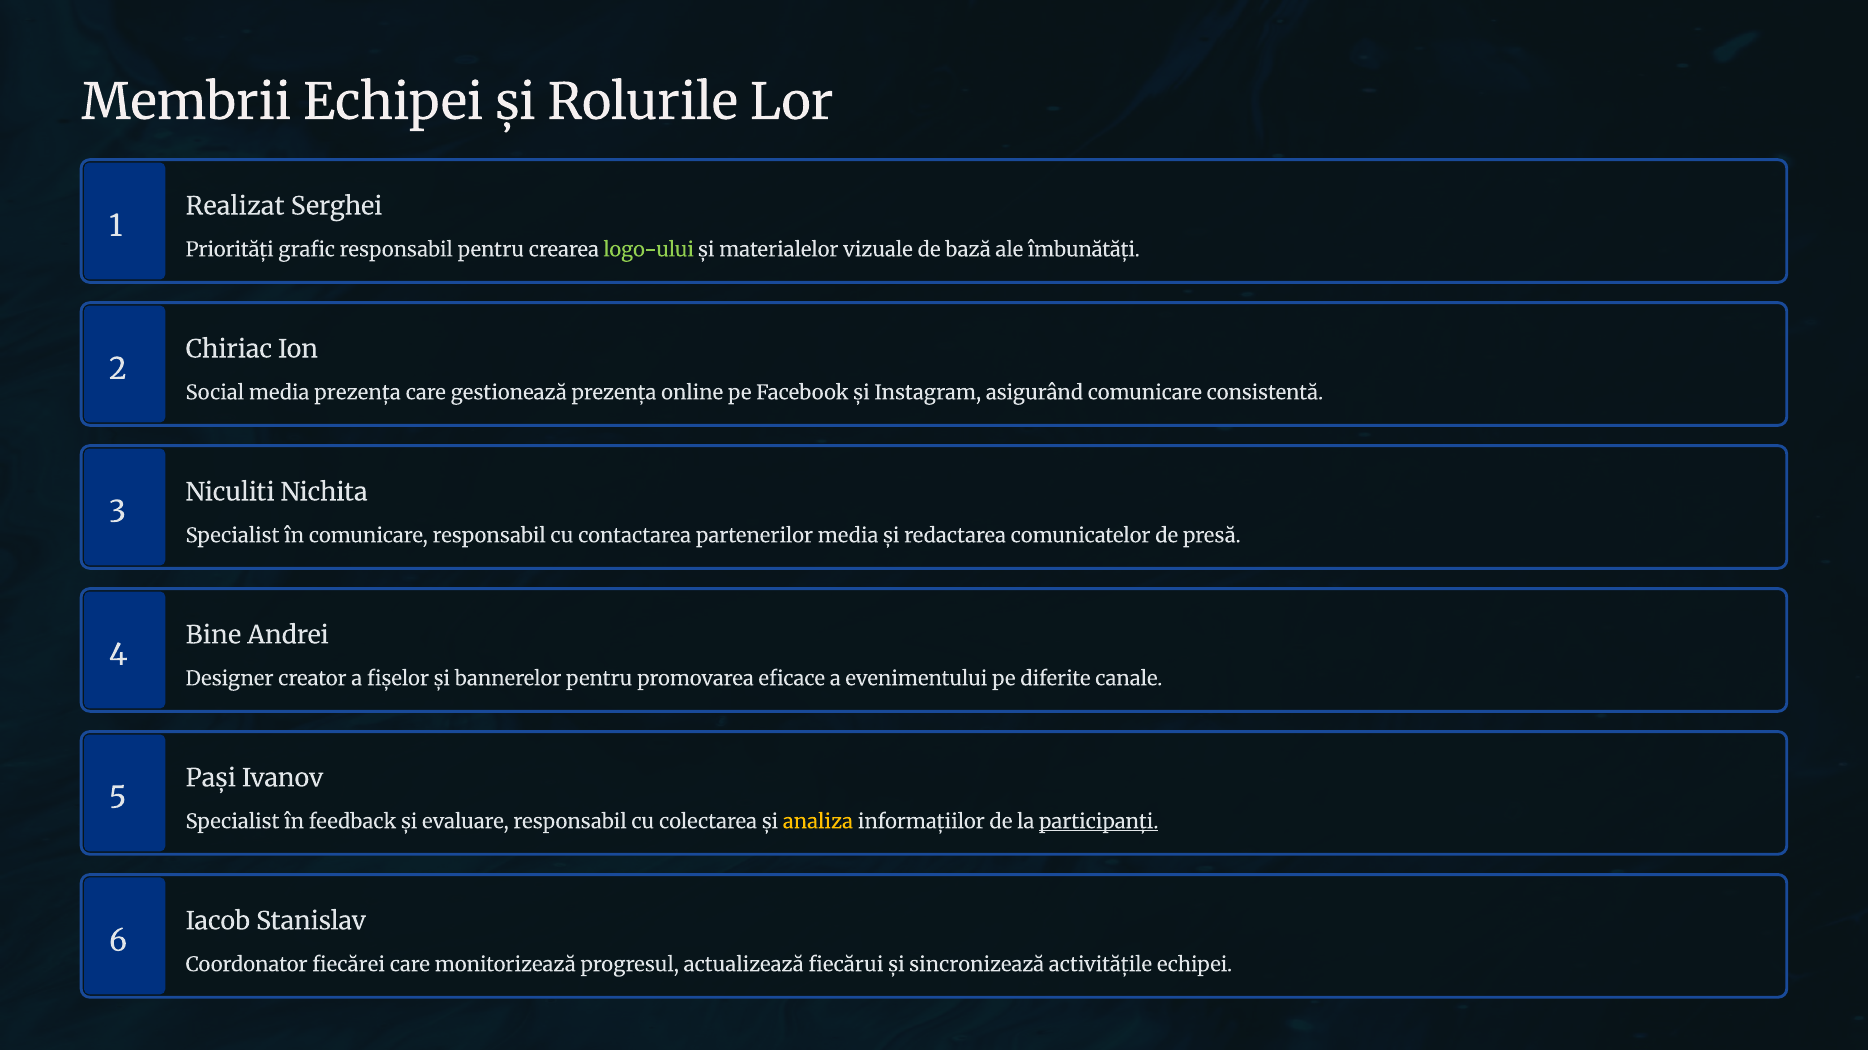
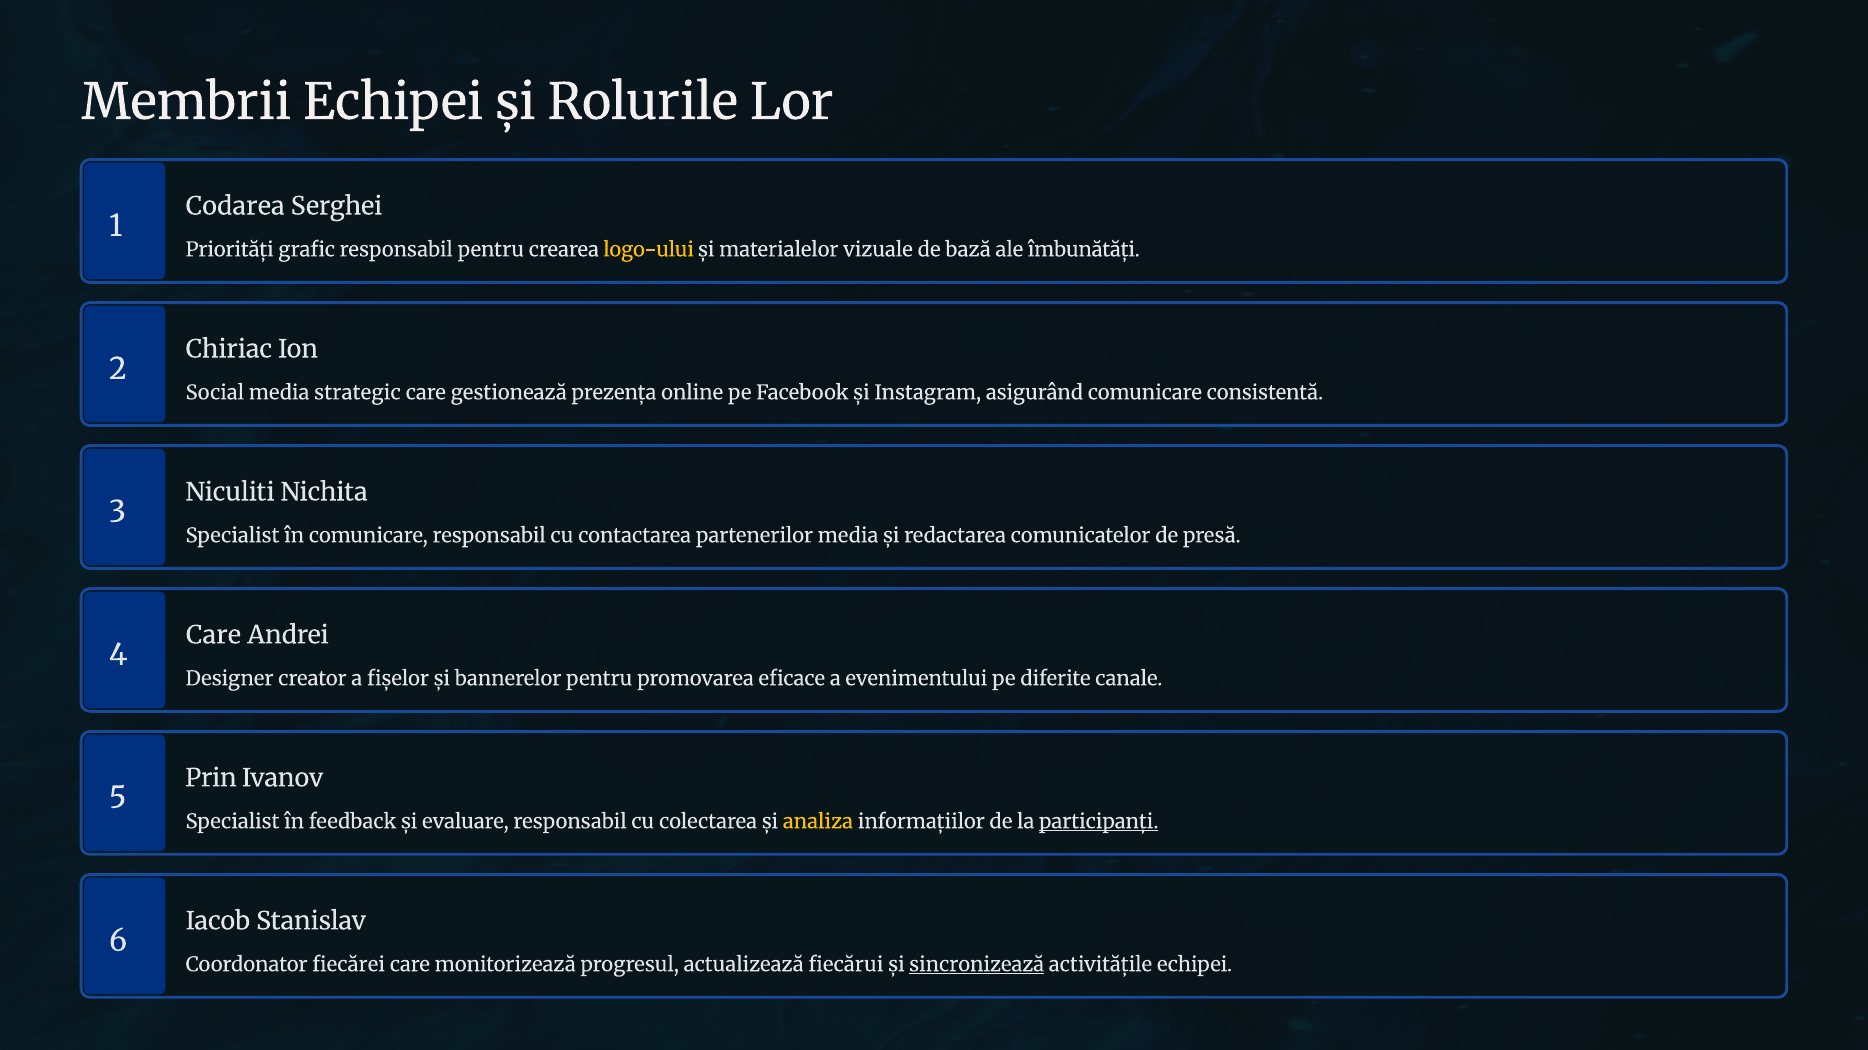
Realizat: Realizat -> Codarea
logo-ului colour: light green -> yellow
media prezența: prezența -> strategic
Bine at (213, 636): Bine -> Care
Pași: Pași -> Prin
sincronizează underline: none -> present
